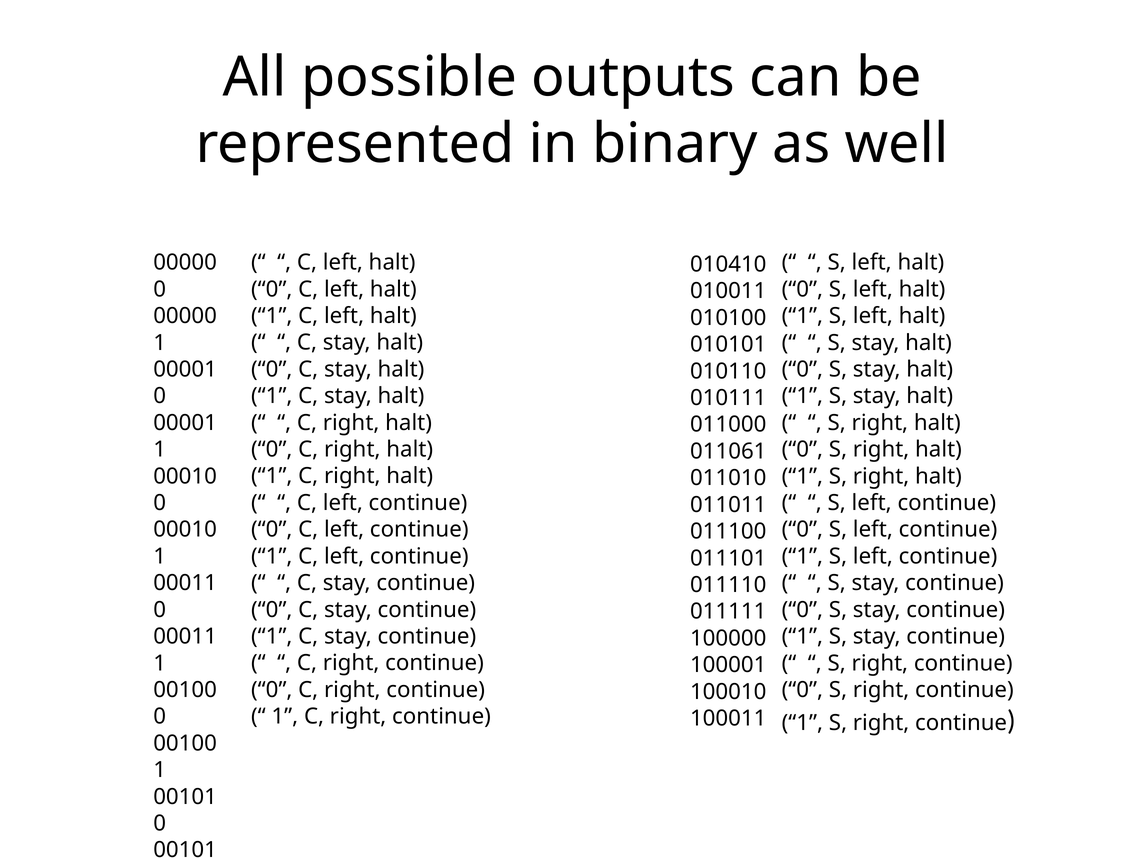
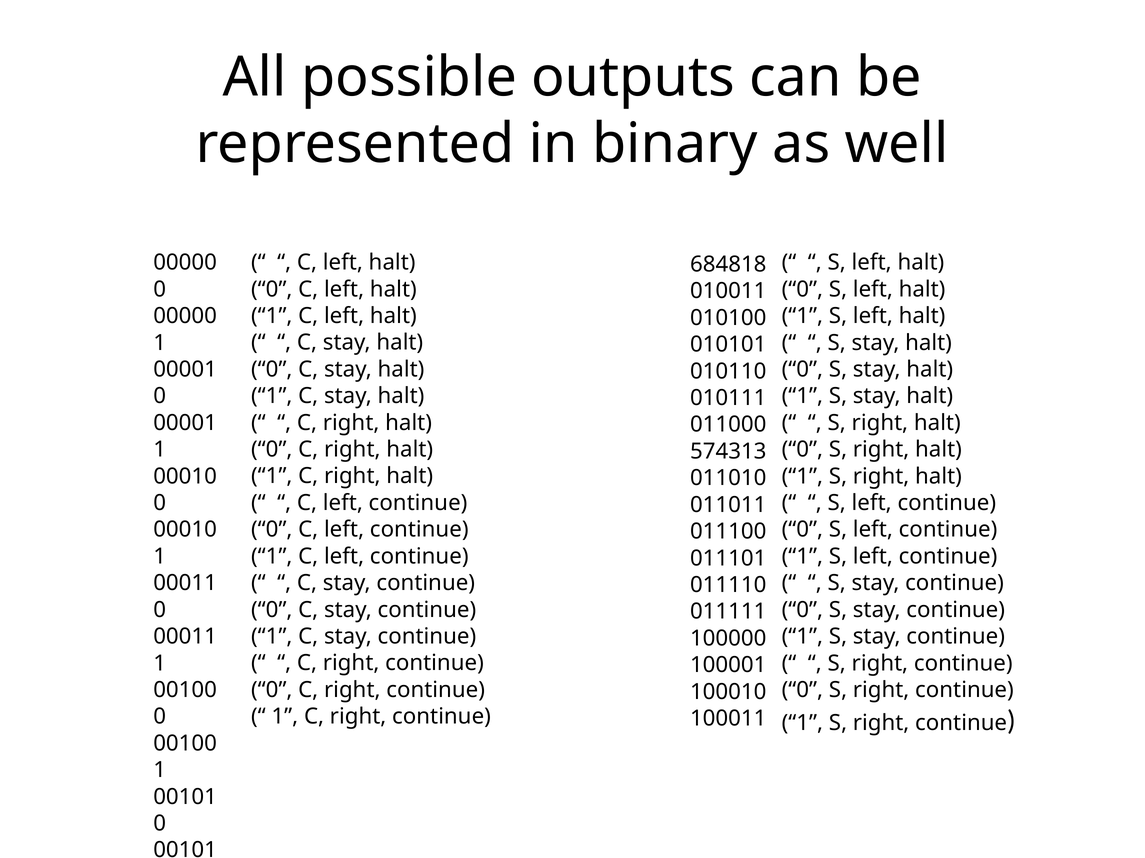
010410: 010410 -> 684818
011061: 011061 -> 574313
